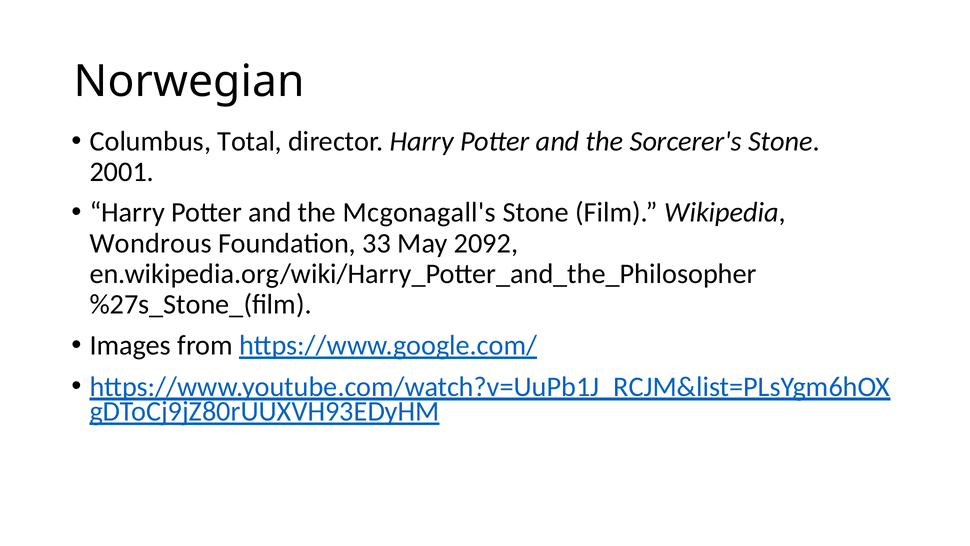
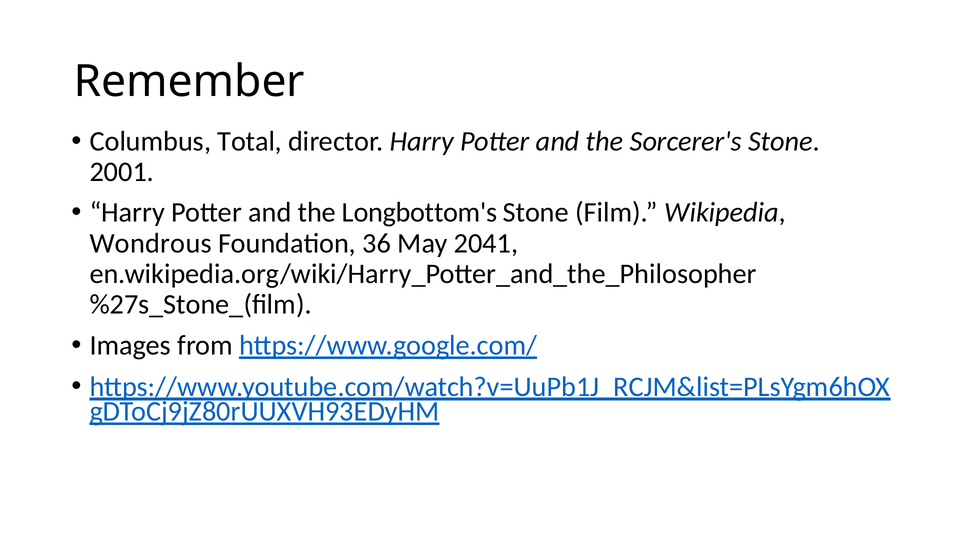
Norwegian: Norwegian -> Remember
Mcgonagall's: Mcgonagall's -> Longbottom's
33: 33 -> 36
2092: 2092 -> 2041
